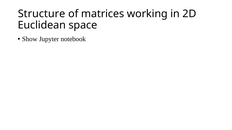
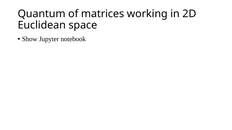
Structure: Structure -> Quantum
